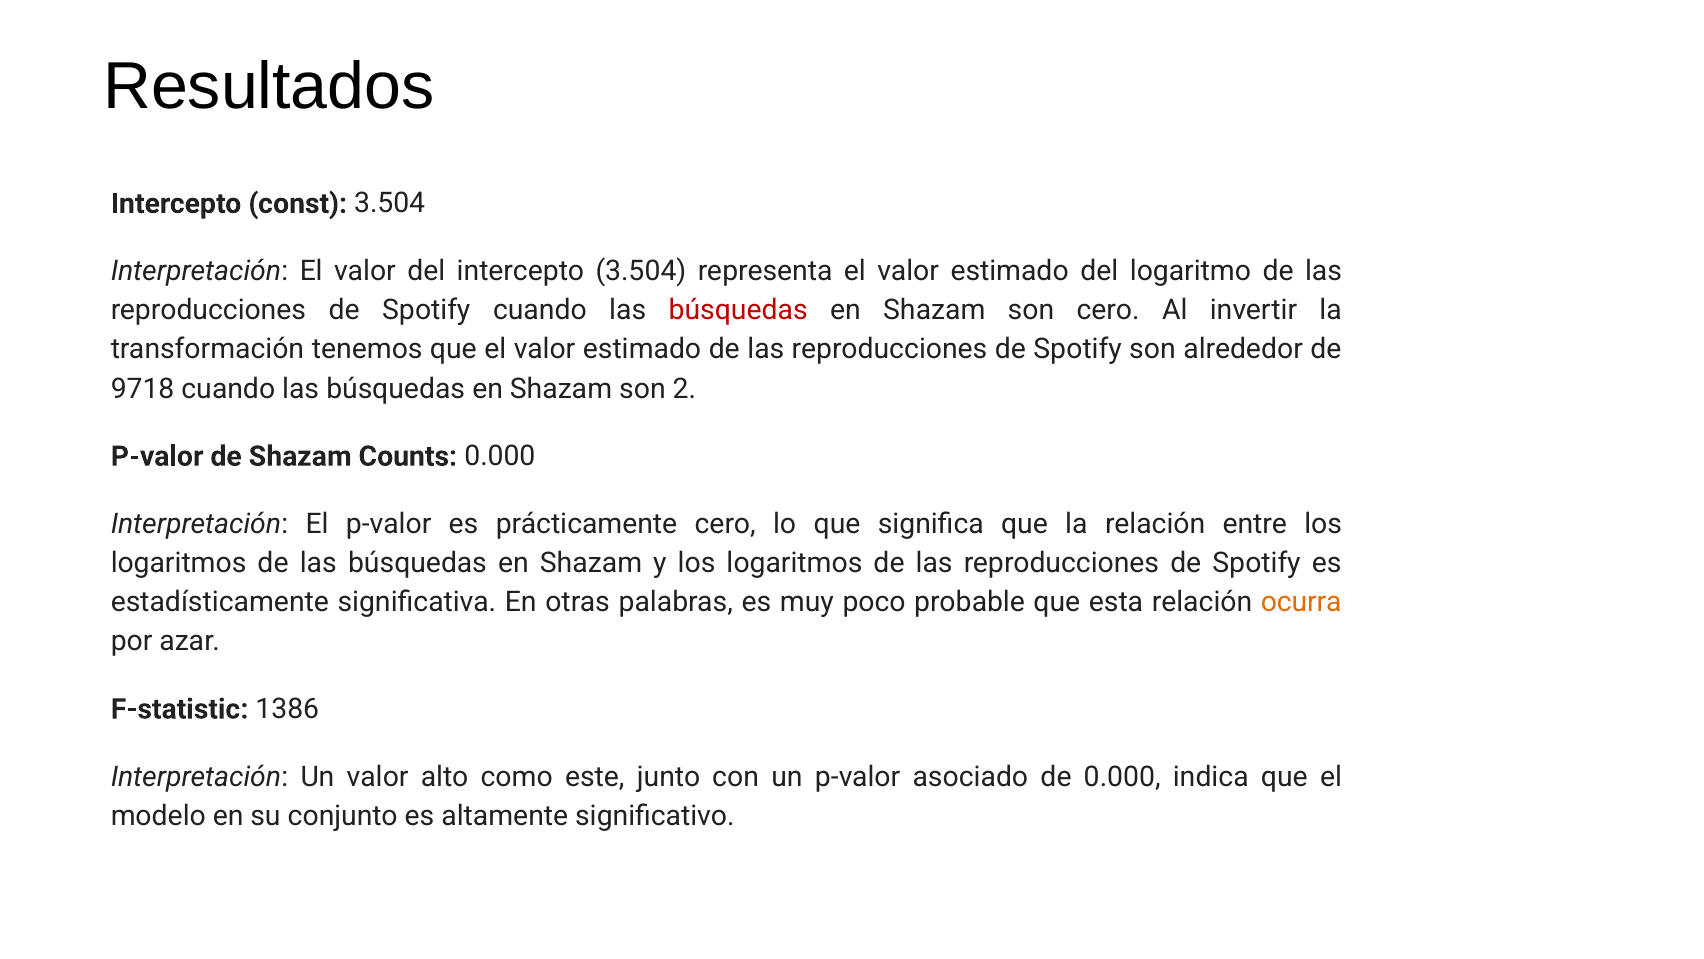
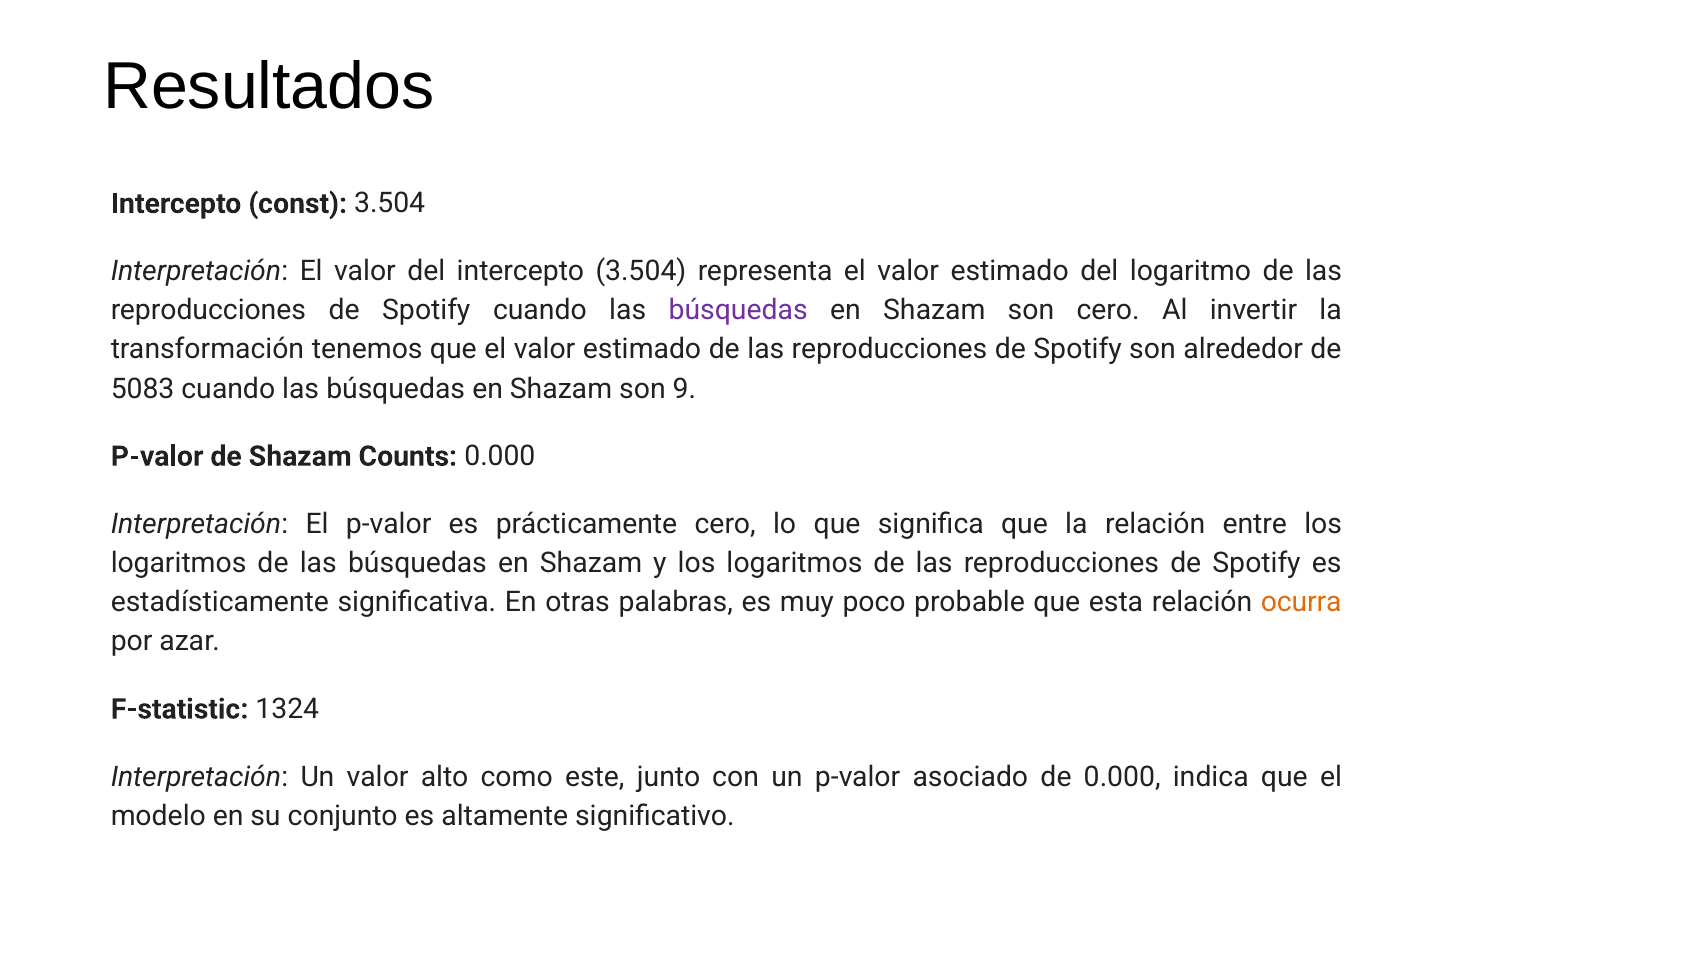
búsquedas at (738, 310) colour: red -> purple
9718: 9718 -> 5083
2: 2 -> 9
1386: 1386 -> 1324
